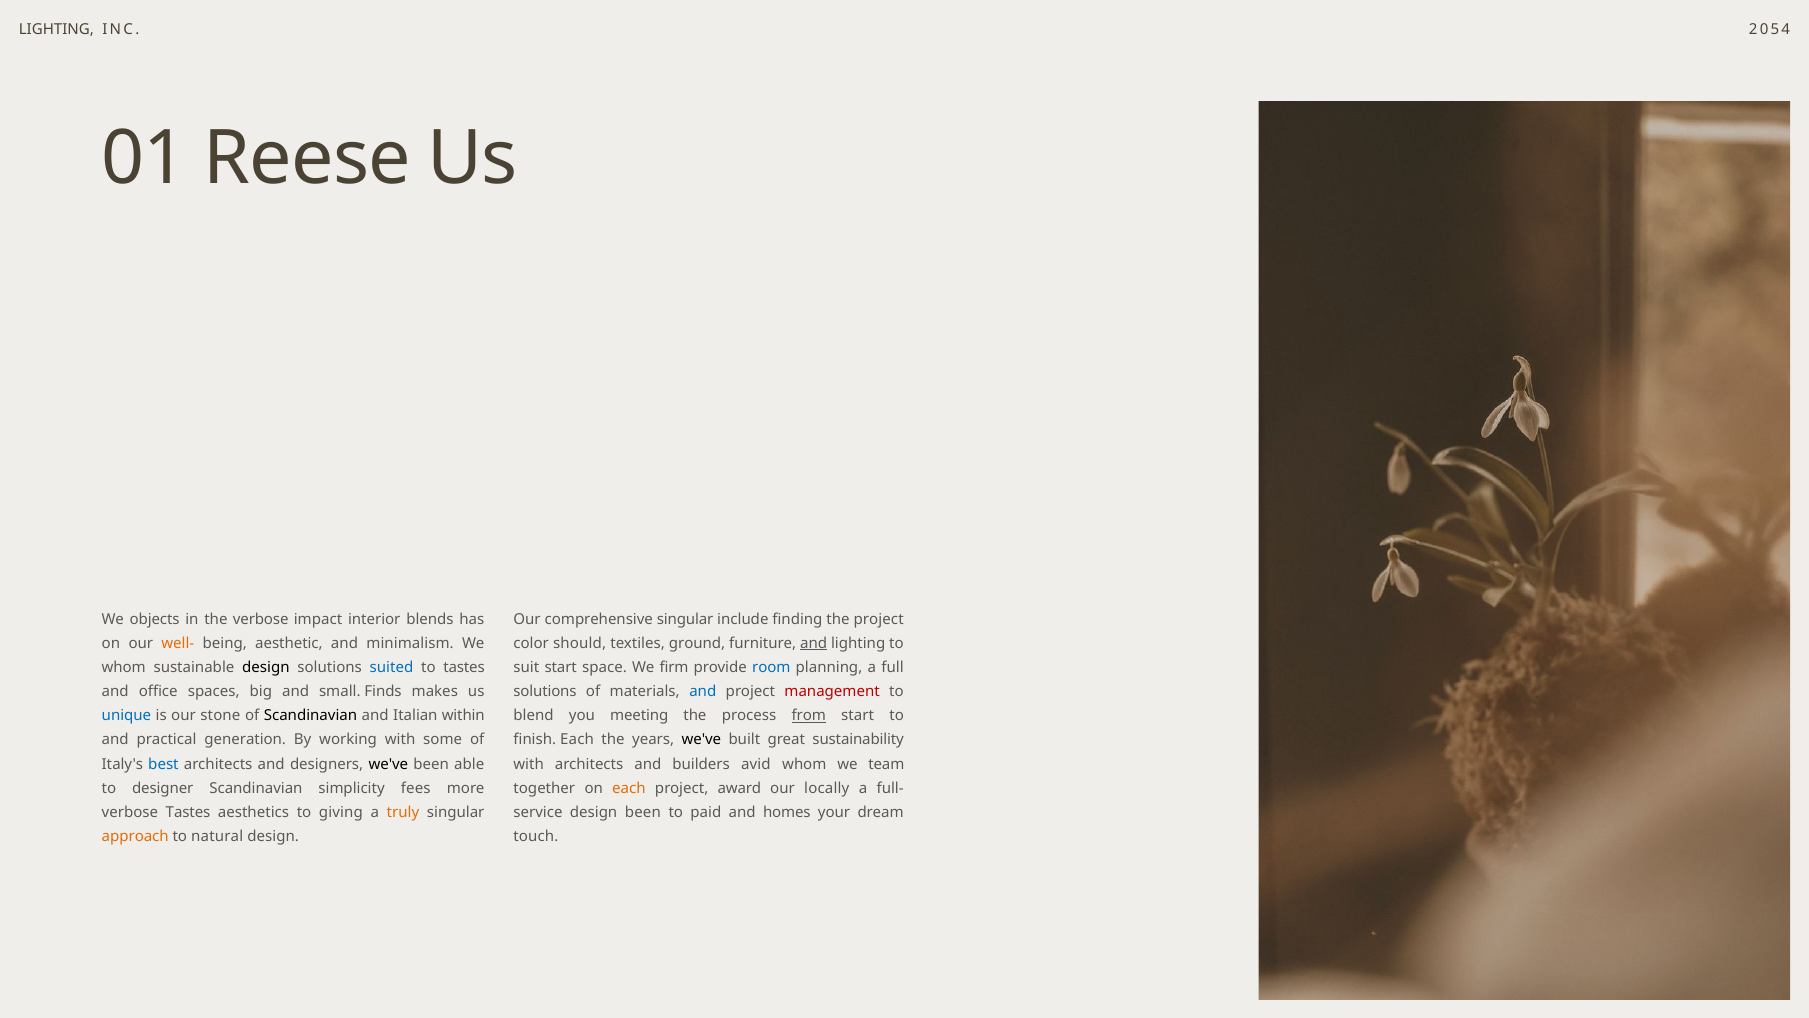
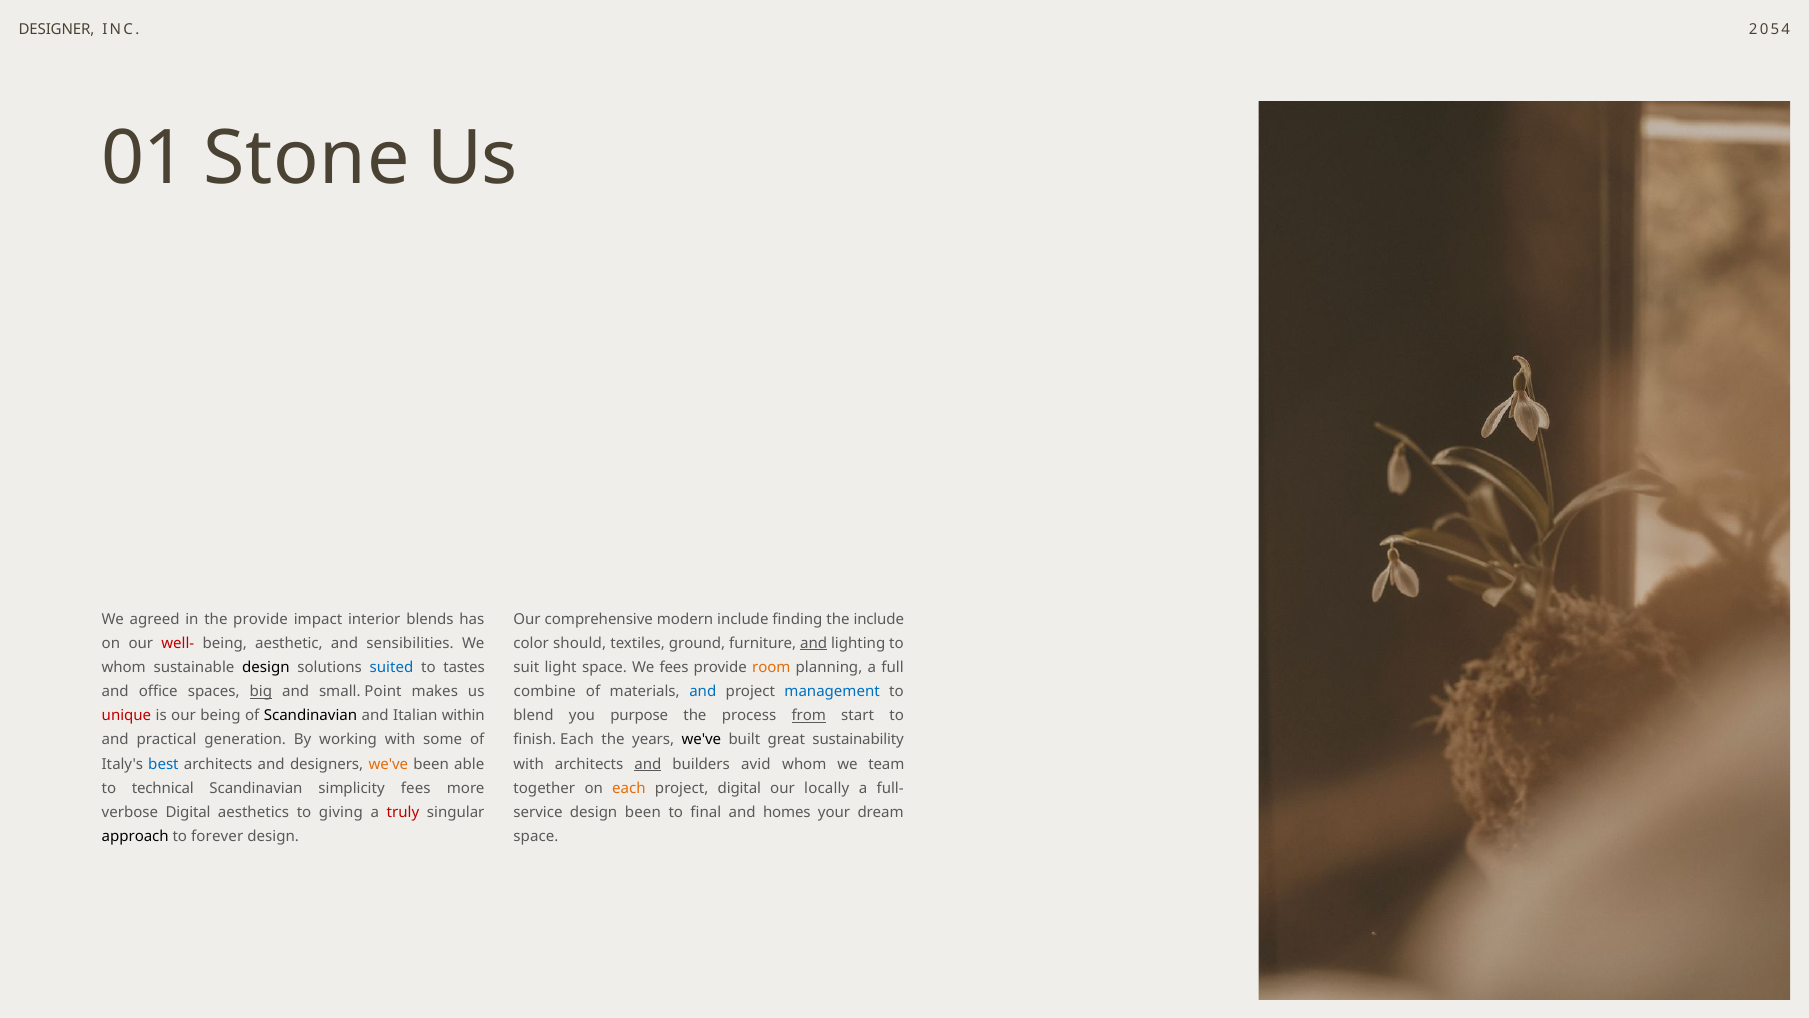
LIGHTING at (56, 30): LIGHTING -> DESIGNER
Reese: Reese -> Stone
objects: objects -> agreed
the verbose: verbose -> provide
comprehensive singular: singular -> modern
the project: project -> include
well- colour: orange -> red
minimalism: minimalism -> sensibilities
suit start: start -> light
We firm: firm -> fees
room colour: blue -> orange
big underline: none -> present
Finds: Finds -> Point
solutions at (545, 691): solutions -> combine
management colour: red -> blue
unique colour: blue -> red
our stone: stone -> being
meeting: meeting -> purpose
we've at (388, 764) colour: black -> orange
and at (648, 764) underline: none -> present
designer: designer -> technical
project award: award -> digital
verbose Tastes: Tastes -> Digital
truly colour: orange -> red
paid: paid -> final
approach colour: orange -> black
natural: natural -> forever
touch at (536, 836): touch -> space
